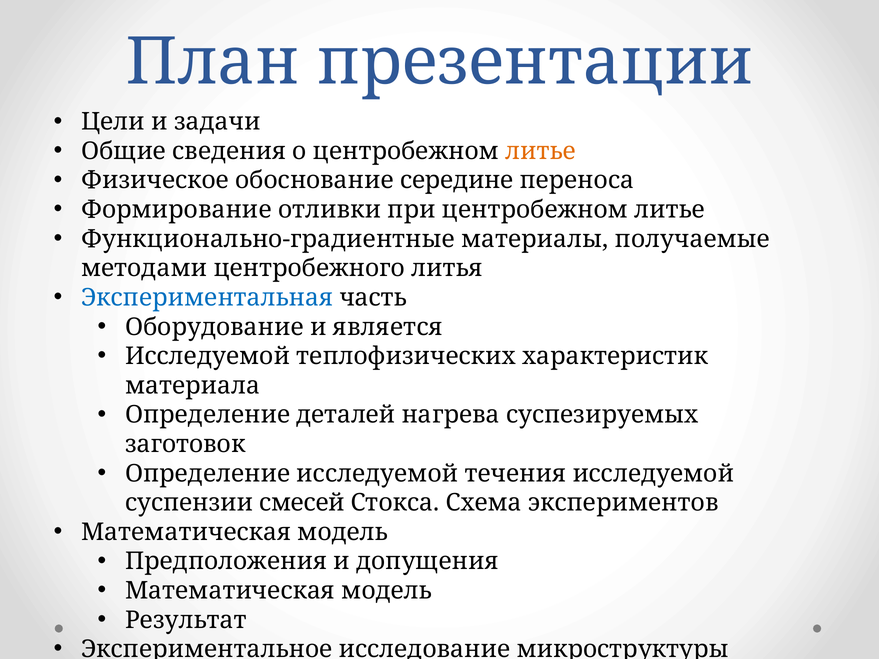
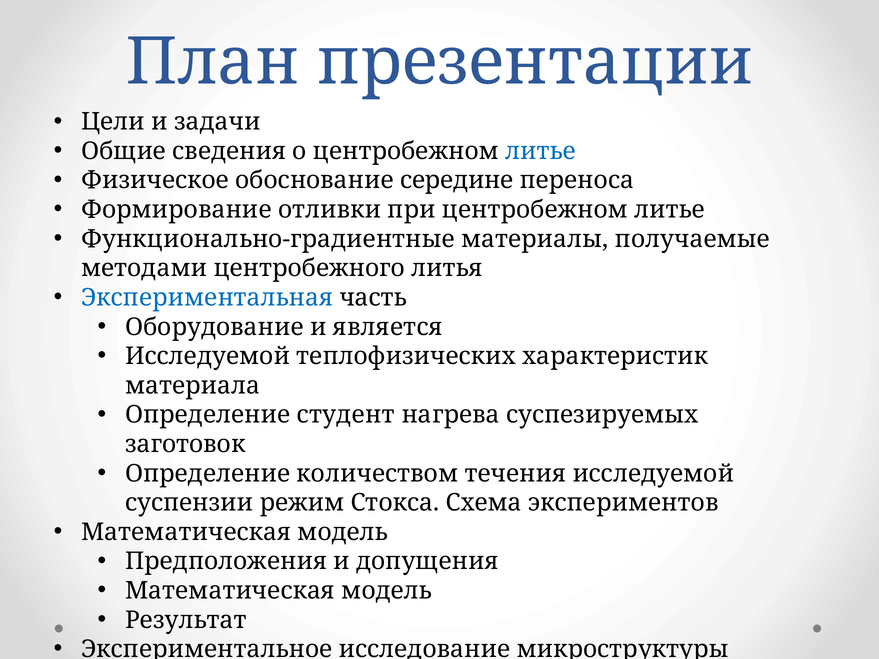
литье at (540, 151) colour: orange -> blue
деталей: деталей -> студент
Определение исследуемой: исследуемой -> количеством
смесей: смесей -> режим
